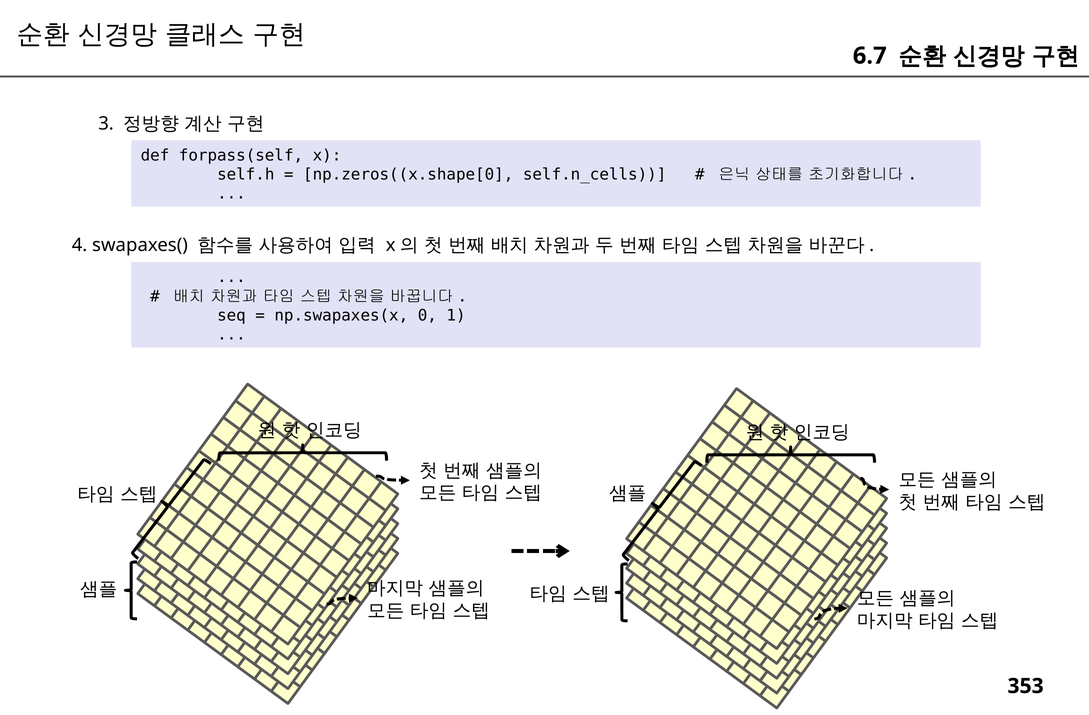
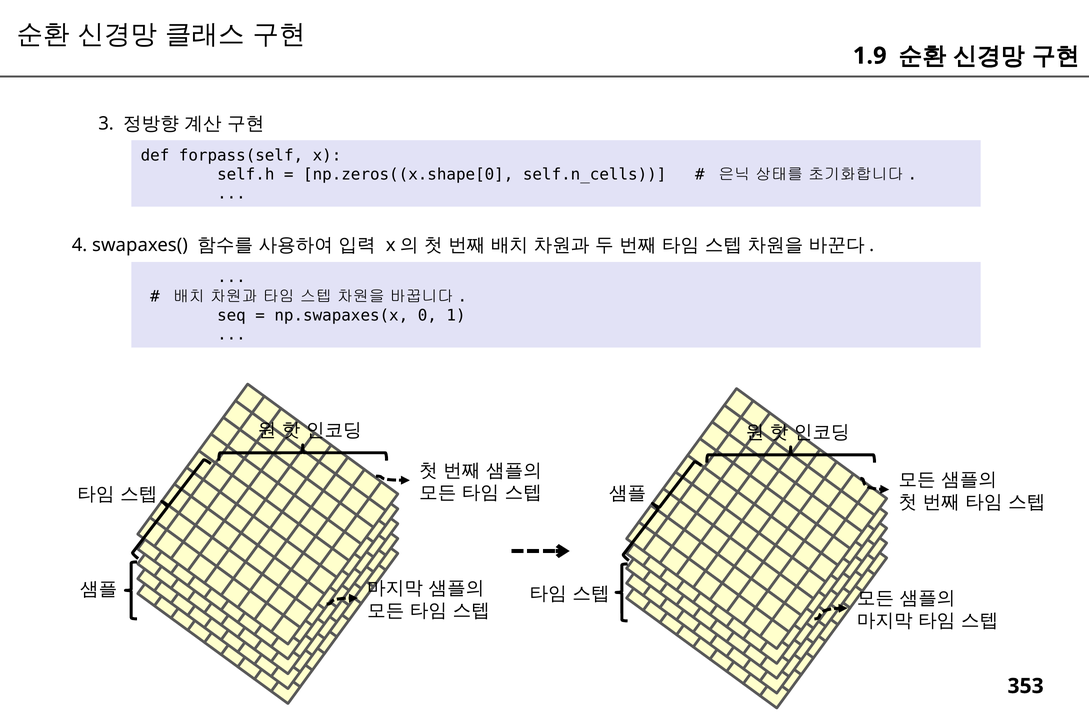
6.7: 6.7 -> 1.9
